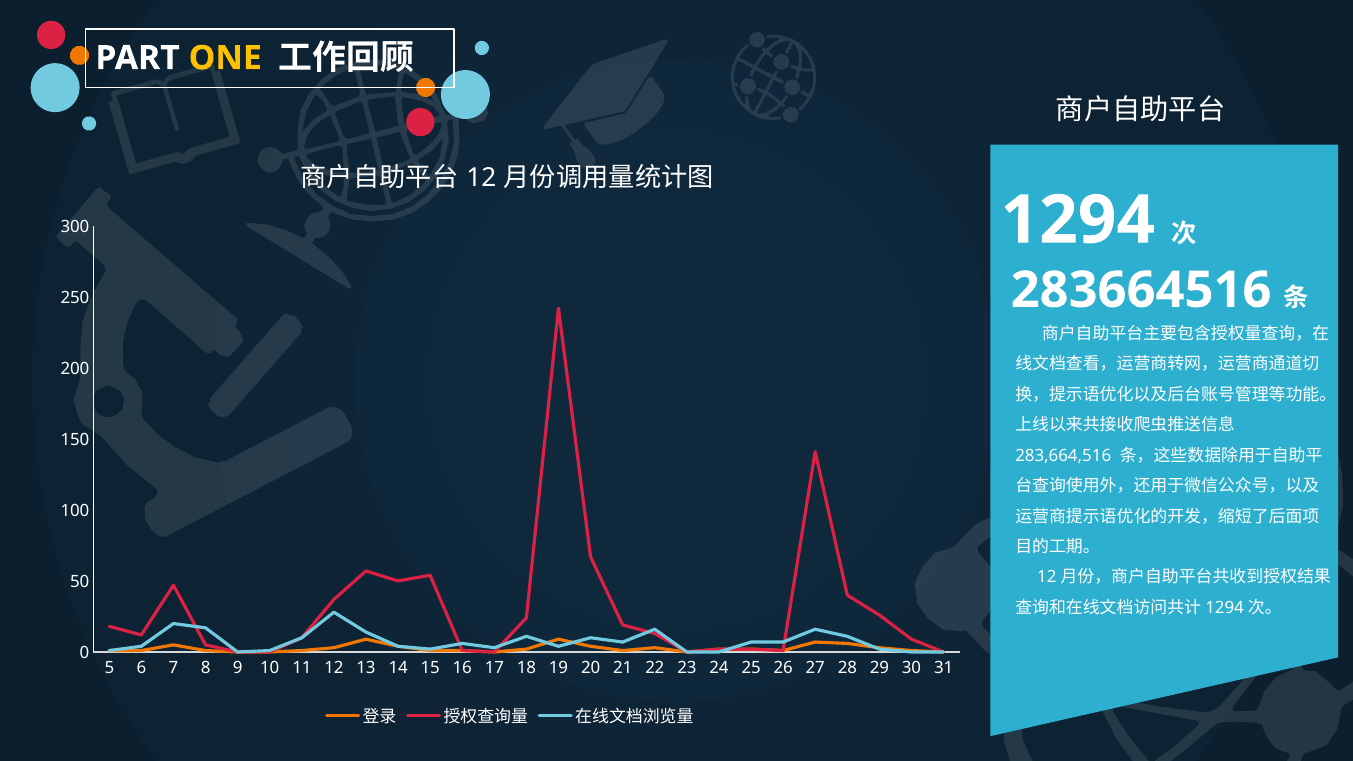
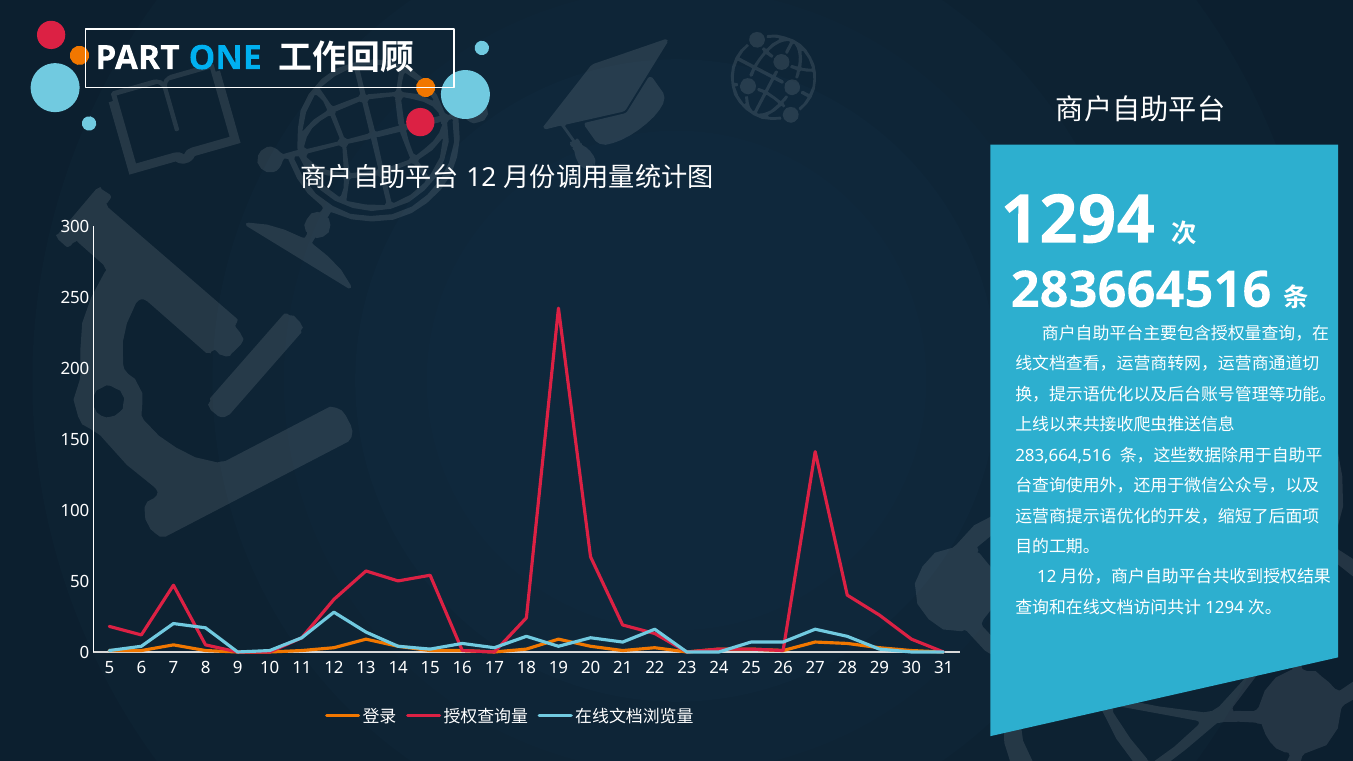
ONE colour: yellow -> light blue
